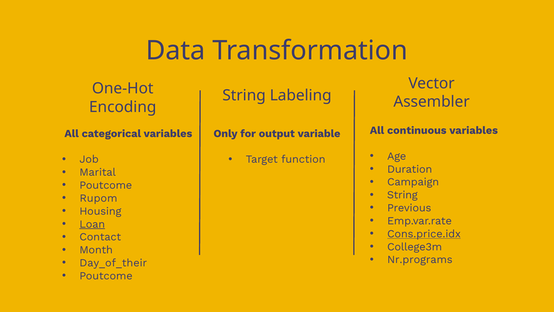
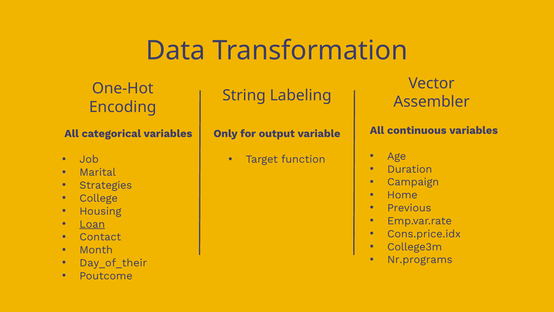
Poutcome at (106, 185): Poutcome -> Strategies
String at (402, 195): String -> Home
Rupom: Rupom -> College
Cons.price.idx underline: present -> none
